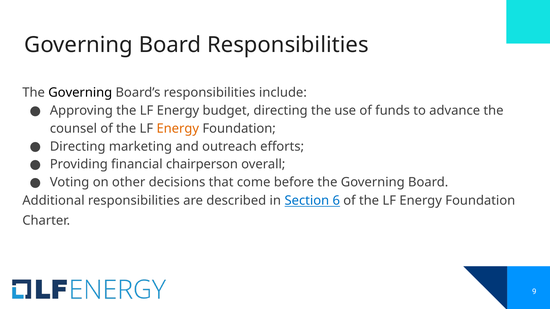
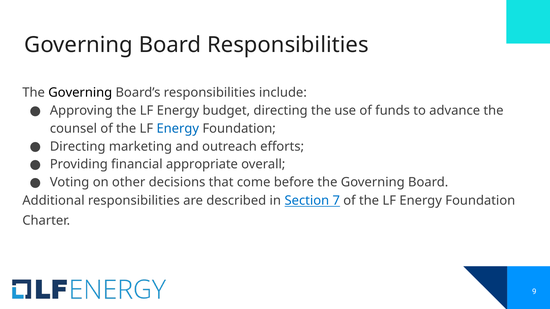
Energy at (178, 129) colour: orange -> blue
chairperson: chairperson -> appropriate
6: 6 -> 7
